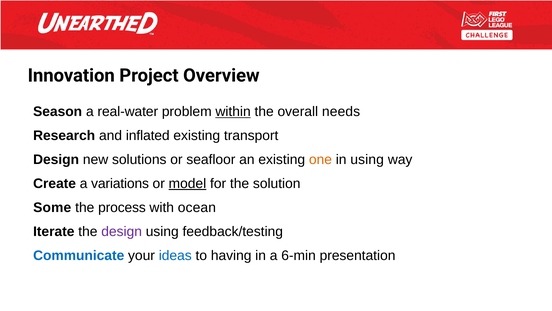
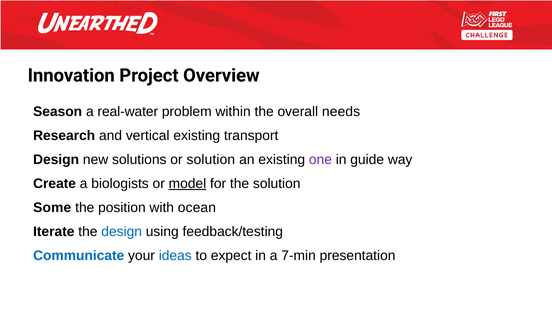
within underline: present -> none
inflated: inflated -> vertical
or seafloor: seafloor -> solution
one colour: orange -> purple
in using: using -> guide
variations: variations -> biologists
process: process -> position
design at (122, 231) colour: purple -> blue
having: having -> expect
6-min: 6-min -> 7-min
